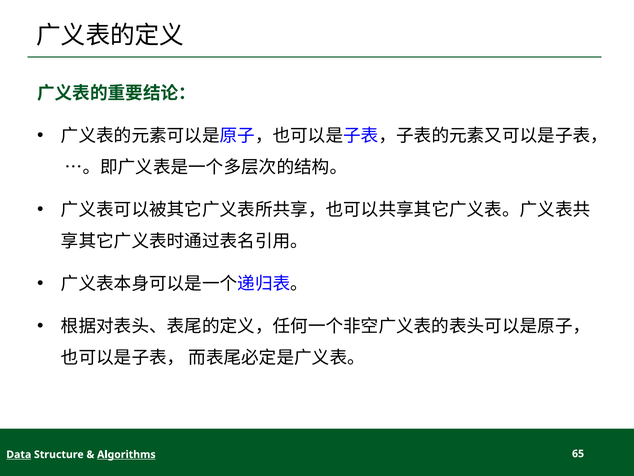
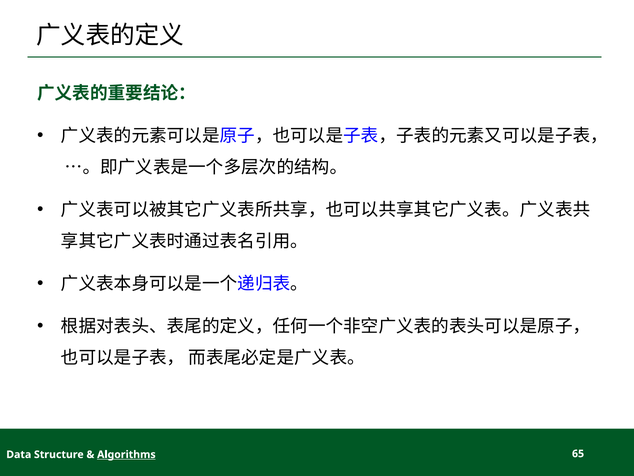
Data underline: present -> none
